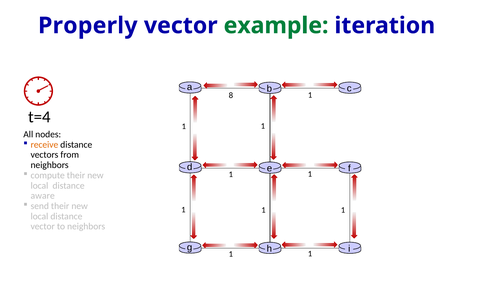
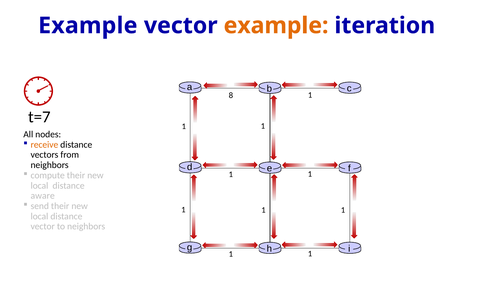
Properly at (88, 26): Properly -> Example
example at (276, 26) colour: green -> orange
t=4: t=4 -> t=7
